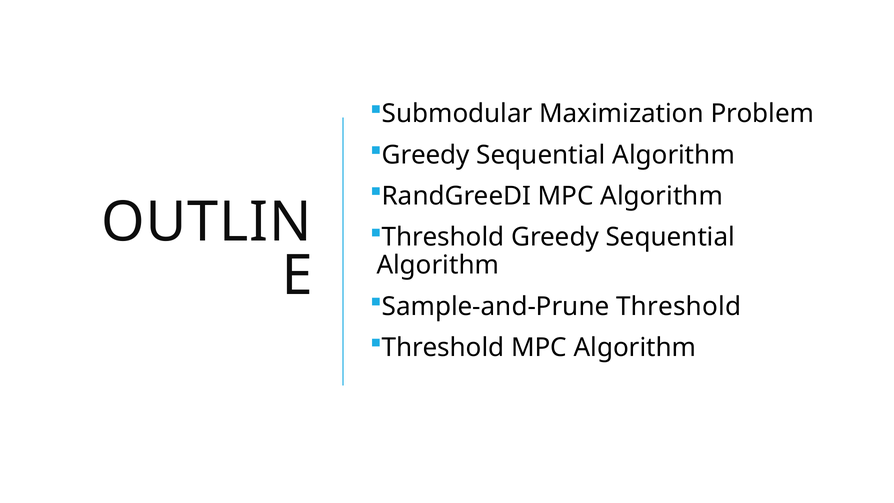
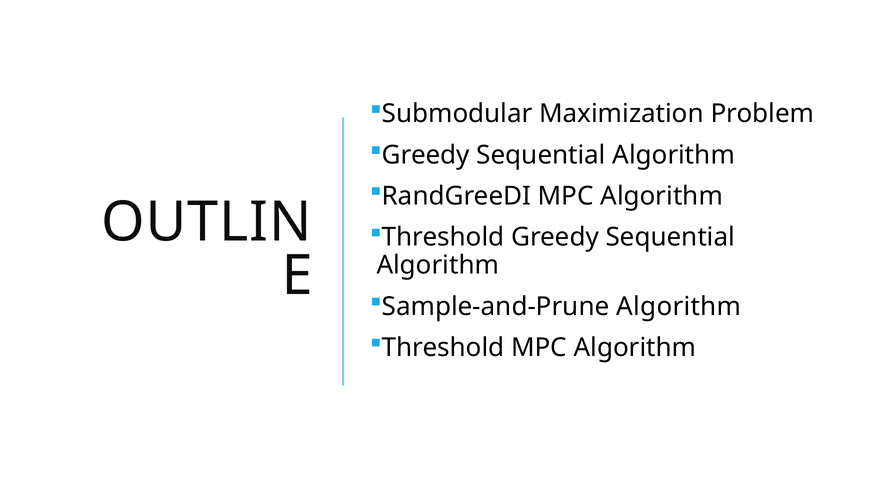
Sample-and-Prune Threshold: Threshold -> Algorithm
